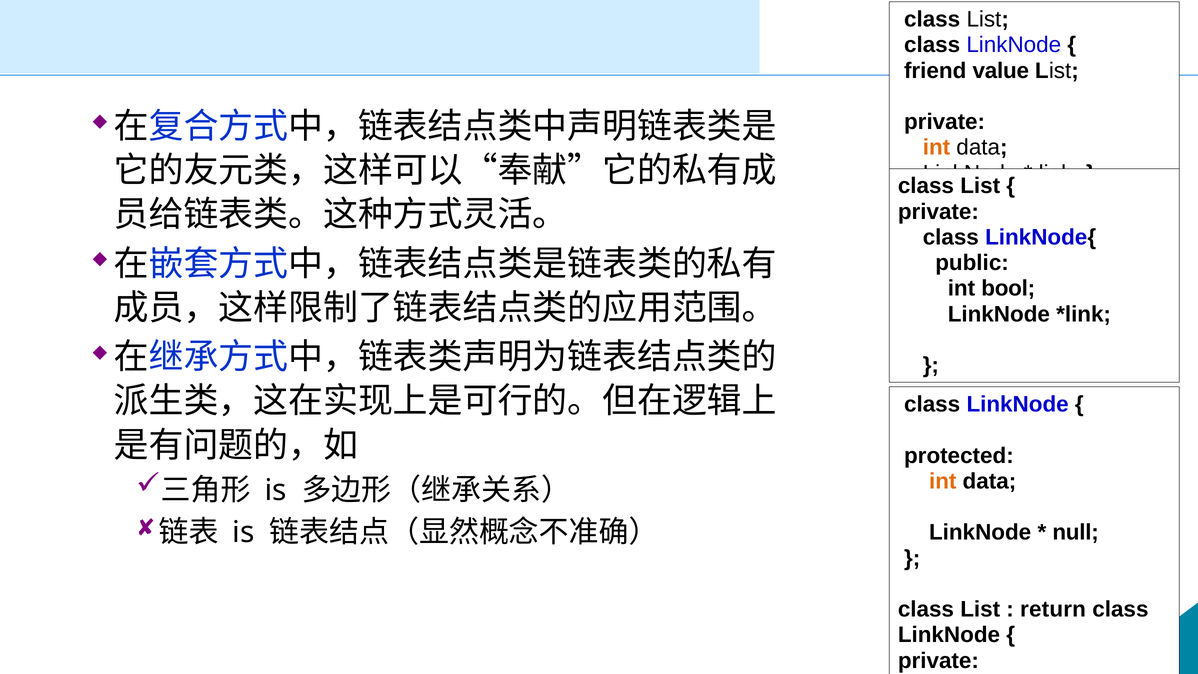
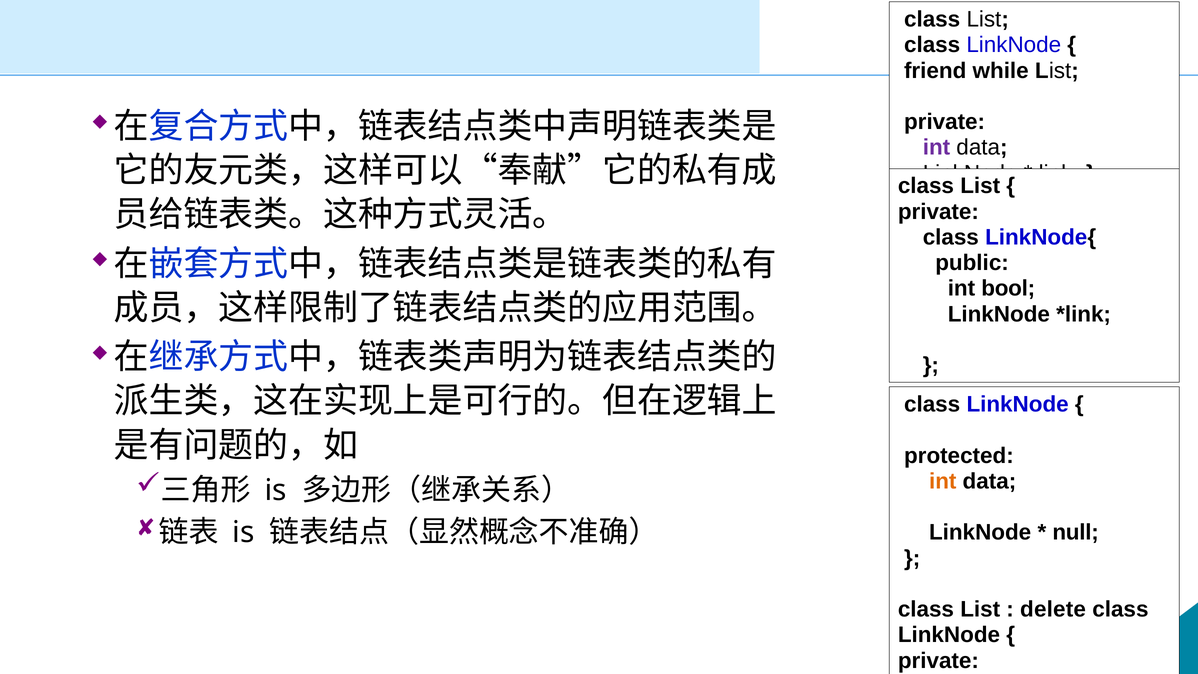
value: value -> while
int at (936, 147) colour: orange -> purple
return: return -> delete
